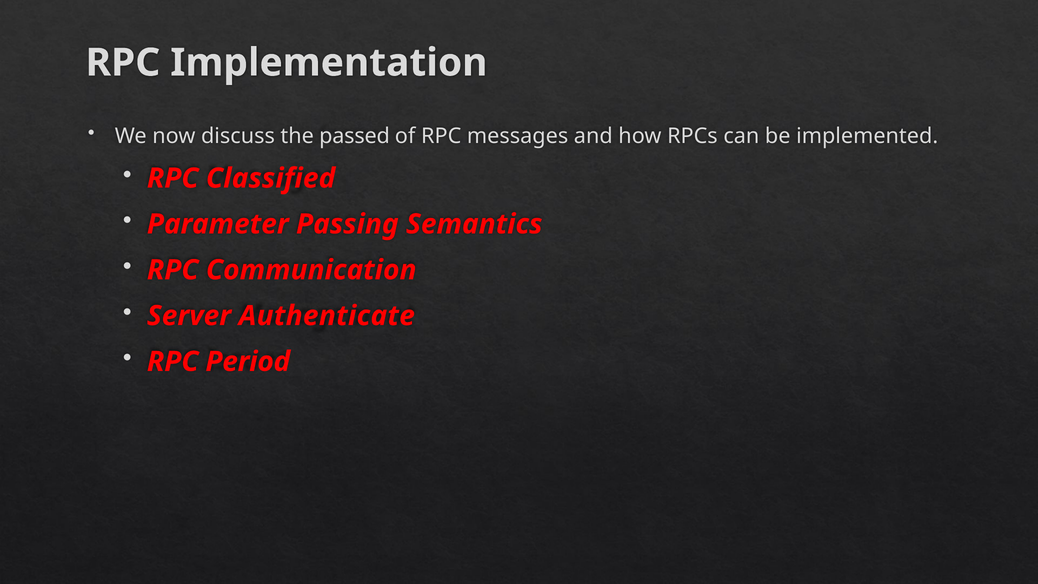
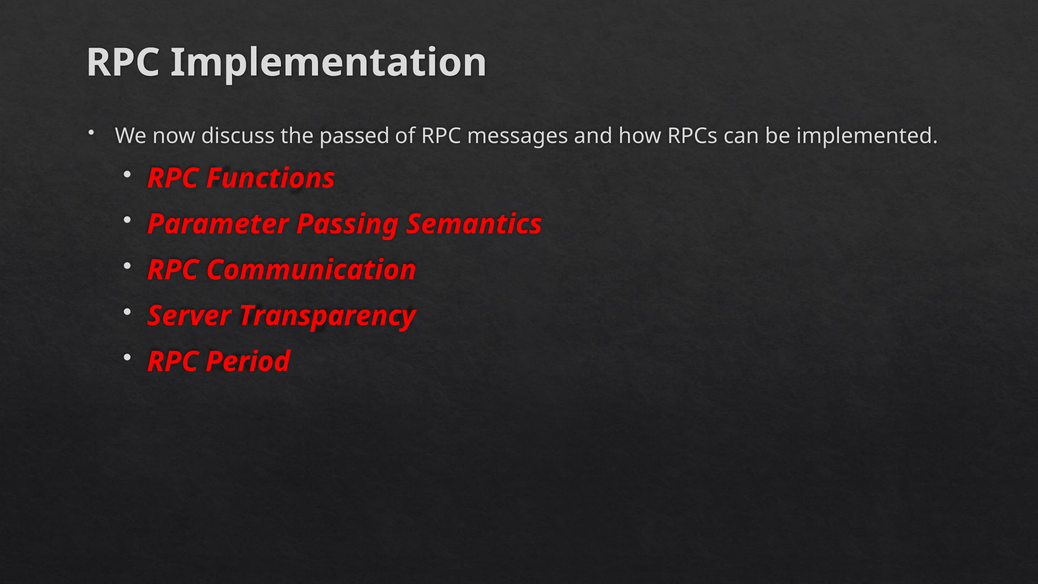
Classified: Classified -> Functions
Authenticate: Authenticate -> Transparency
